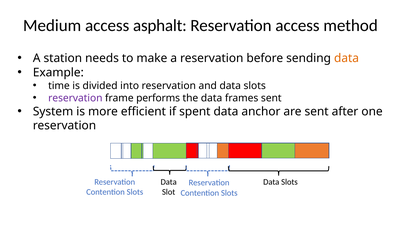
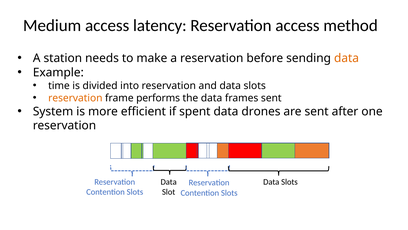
asphalt: asphalt -> latency
reservation at (75, 98) colour: purple -> orange
anchor: anchor -> drones
